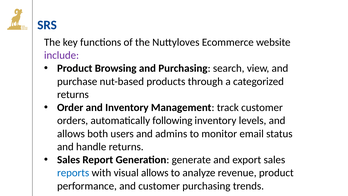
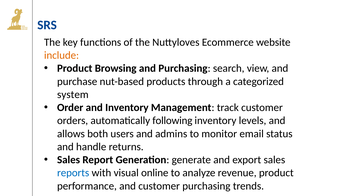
include colour: purple -> orange
returns at (73, 94): returns -> system
visual allows: allows -> online
